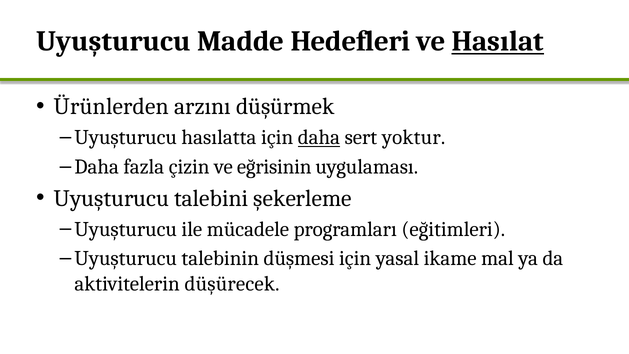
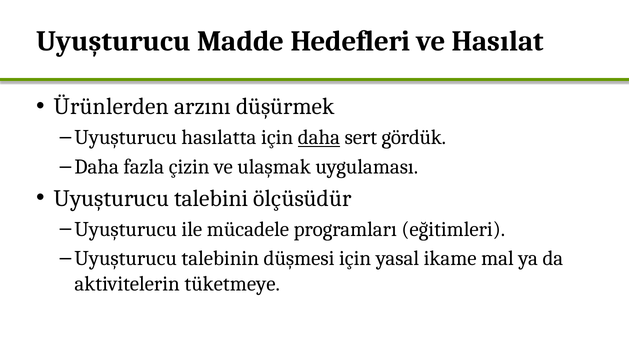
Hasılat underline: present -> none
yoktur: yoktur -> gördük
eğrisinin: eğrisinin -> ulaşmak
şekerleme: şekerleme -> ölçüsüdür
düşürecek: düşürecek -> tüketmeye
